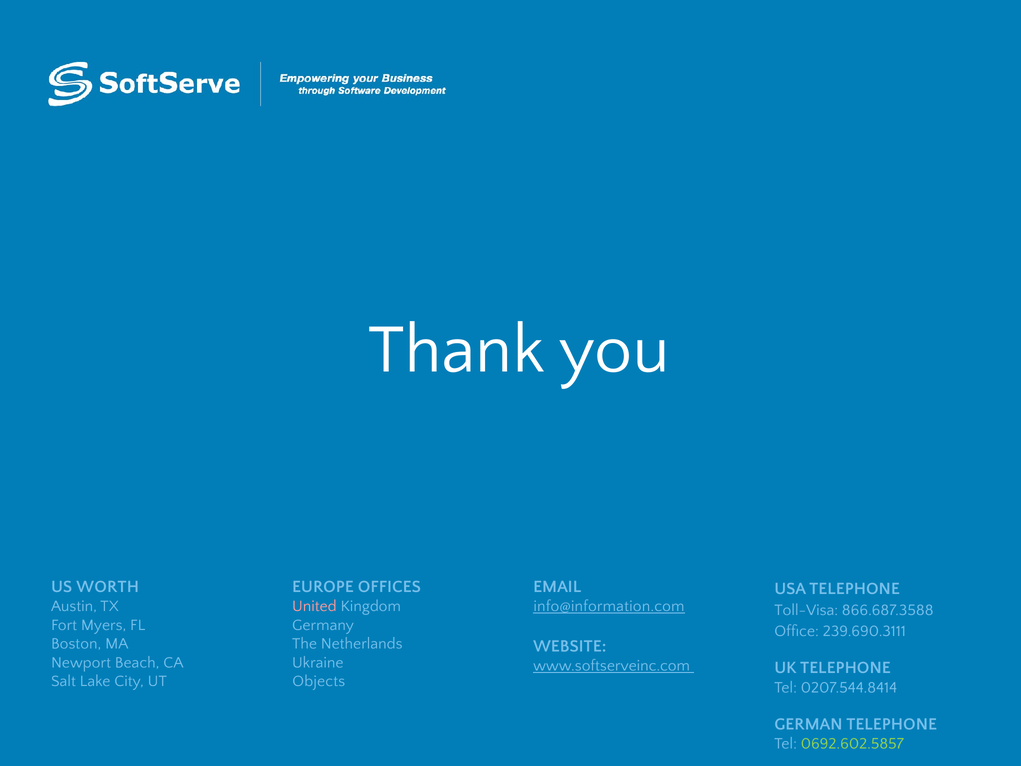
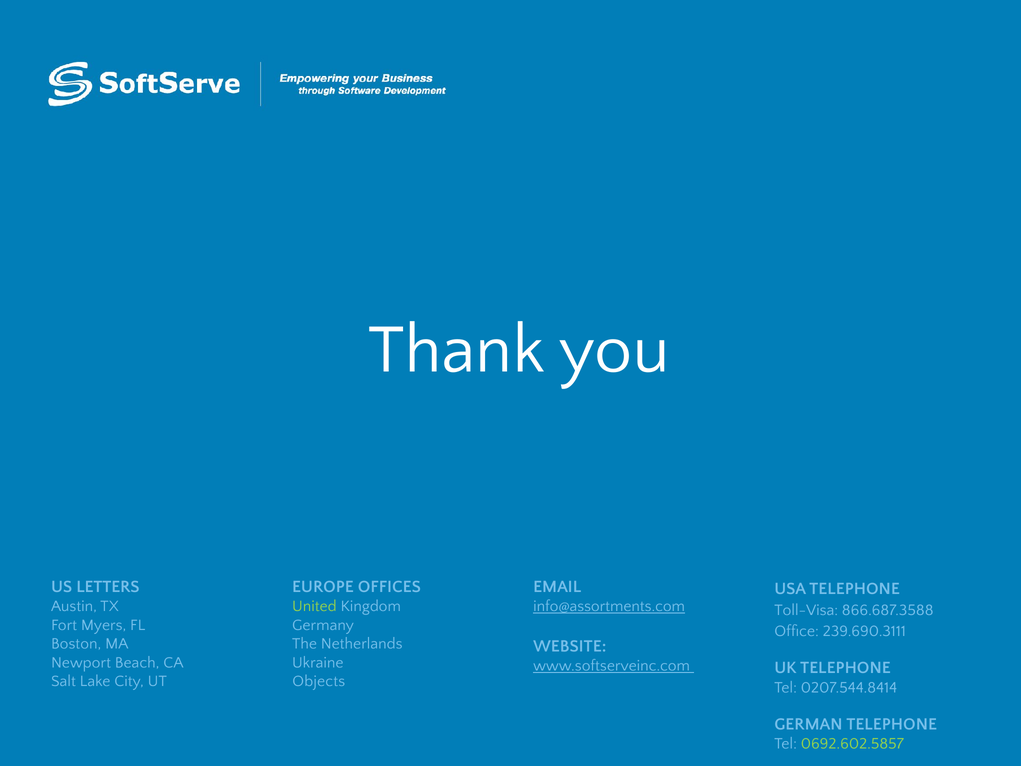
WORTH: WORTH -> LETTERS
United colour: pink -> light green
info@information.com: info@information.com -> info@assortments.com
